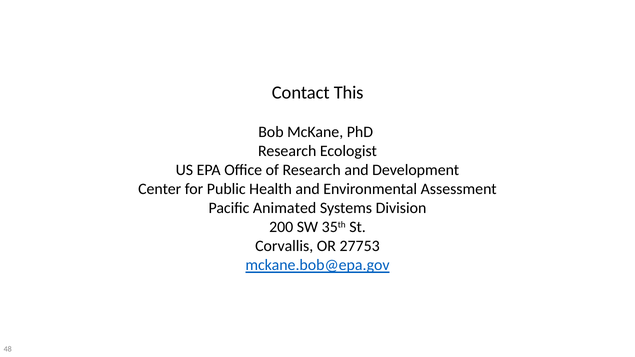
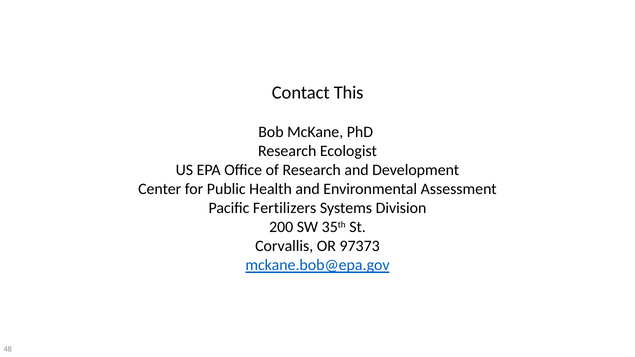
Animated: Animated -> Fertilizers
27753: 27753 -> 97373
